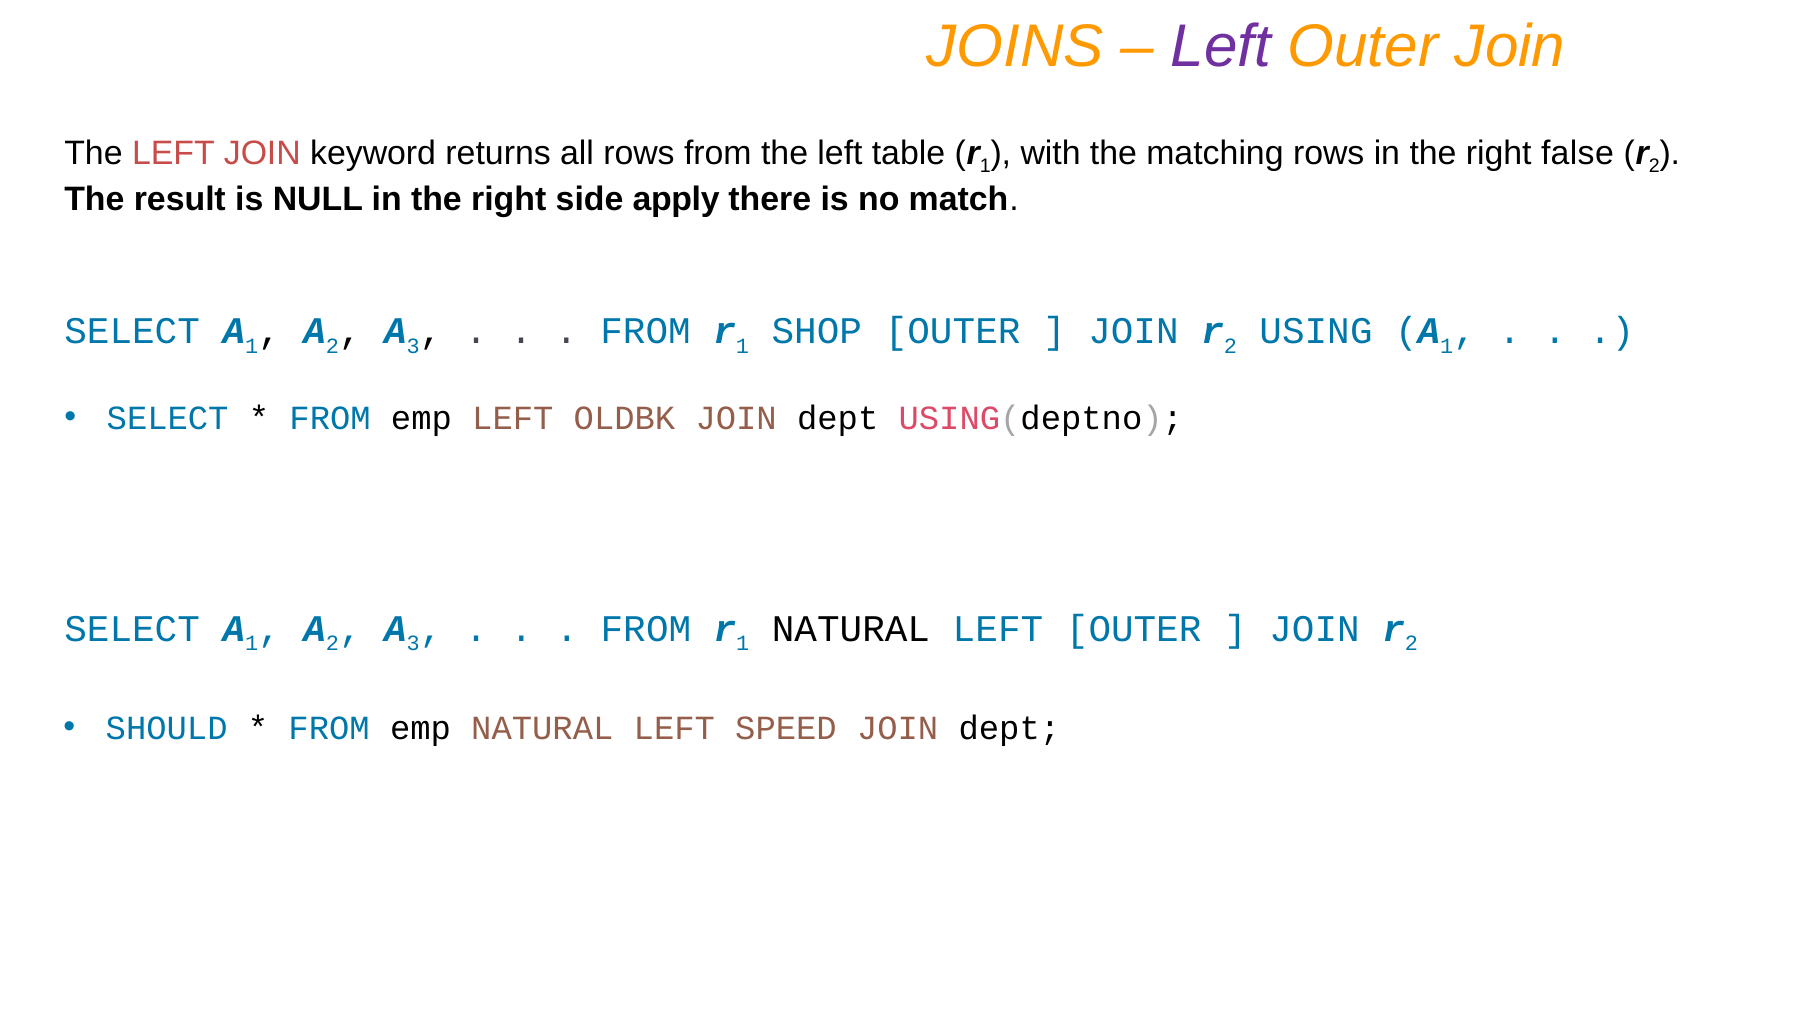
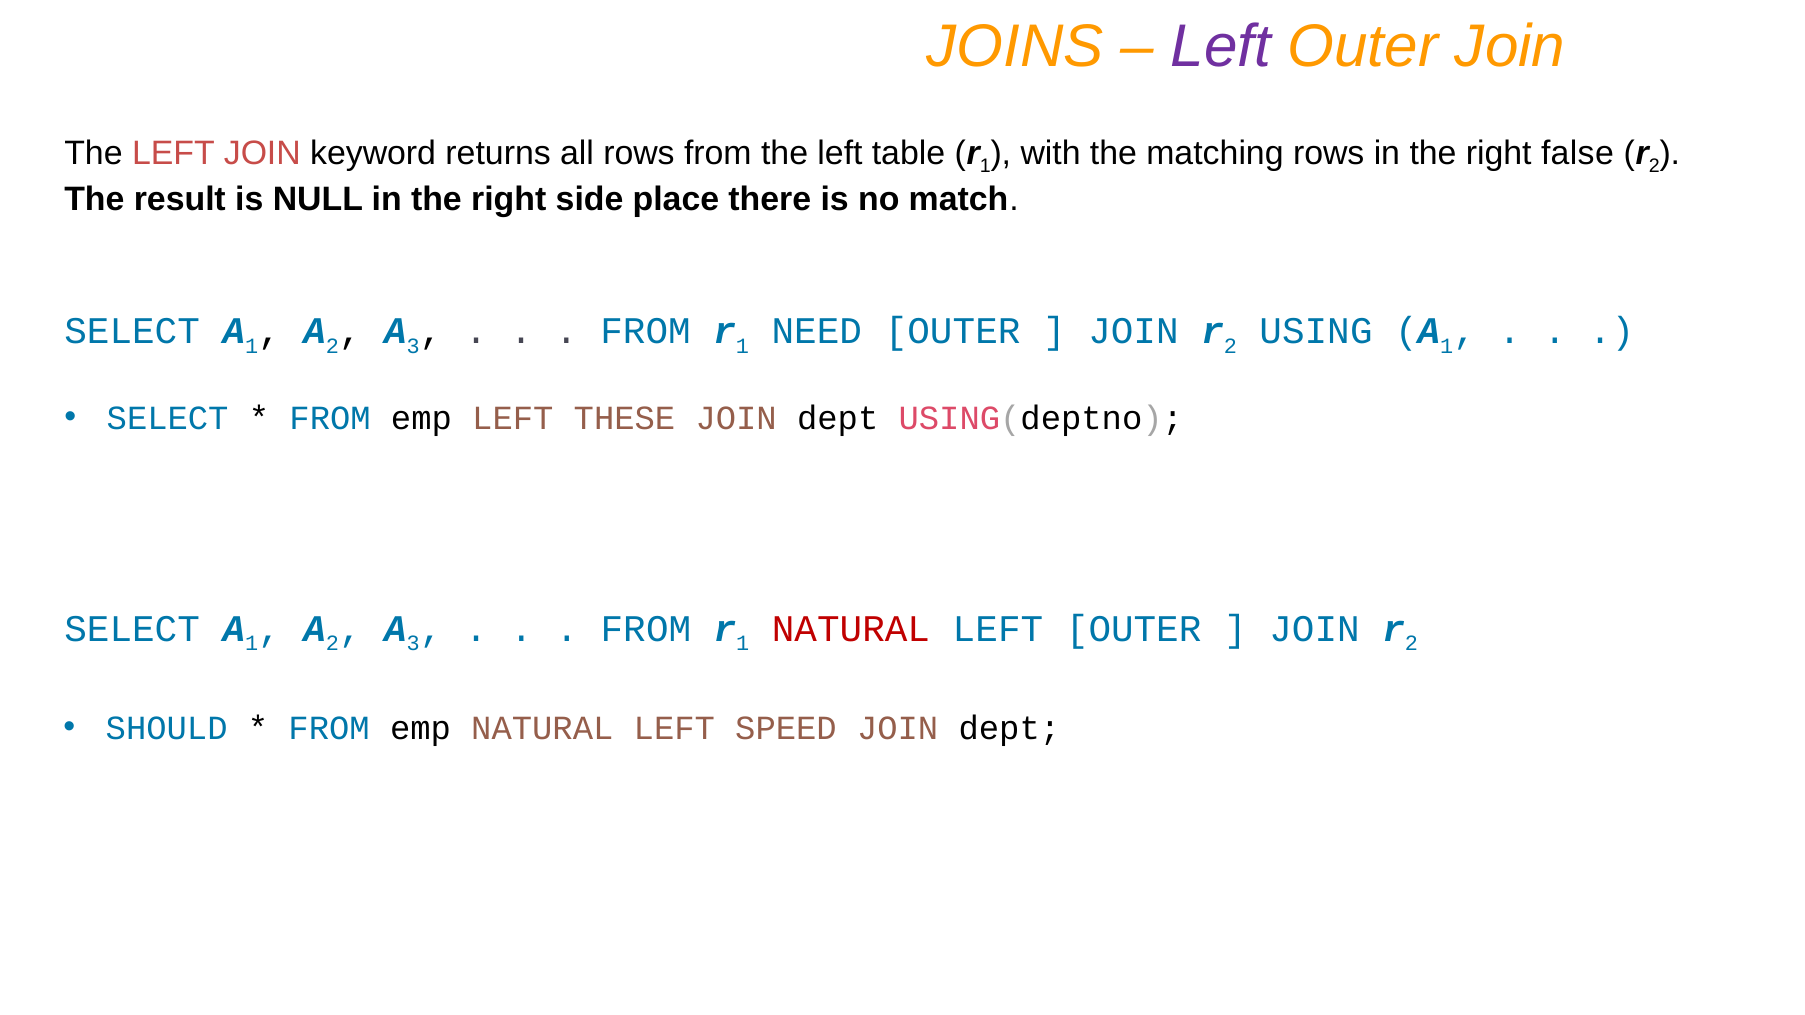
apply: apply -> place
SHOP: SHOP -> NEED
OLDBK: OLDBK -> THESE
NATURAL at (851, 629) colour: black -> red
